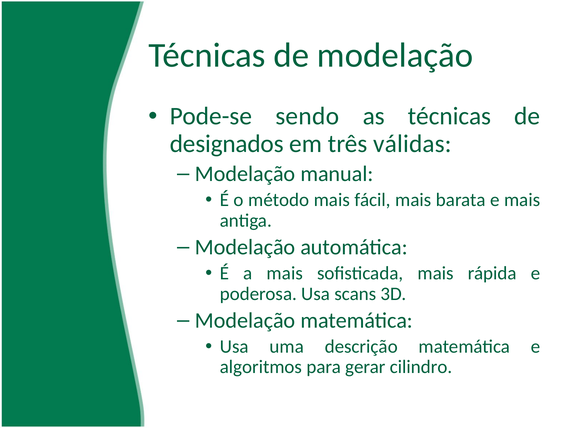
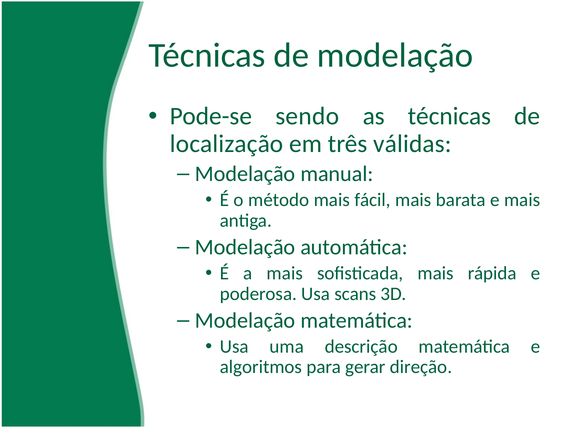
designados: designados -> localização
cilindro: cilindro -> direção
